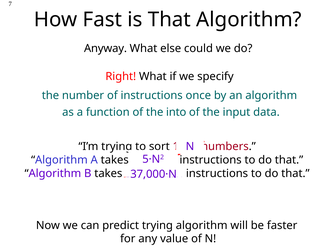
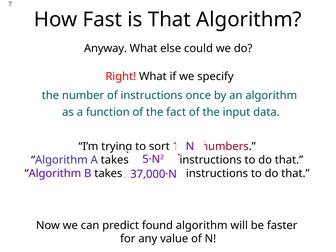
into: into -> fact
predict trying: trying -> found
